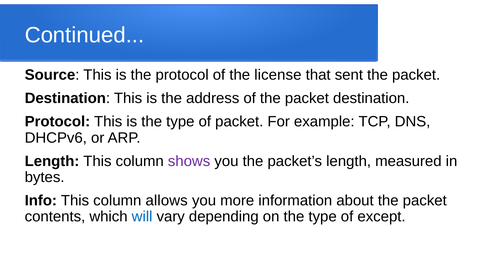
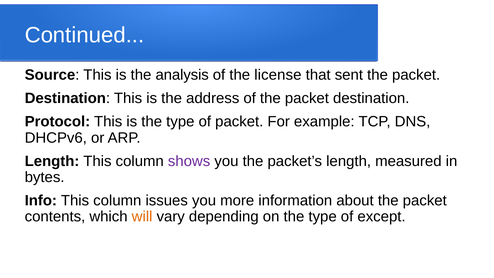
the protocol: protocol -> analysis
allows: allows -> issues
will colour: blue -> orange
